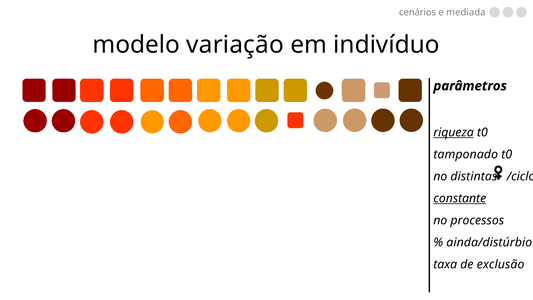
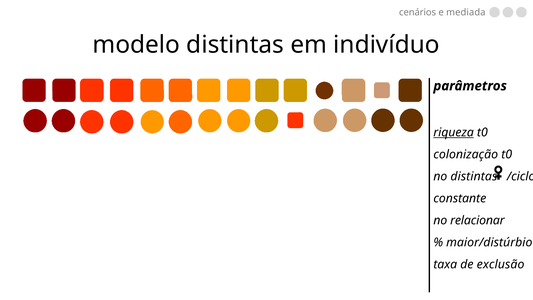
modelo variação: variação -> distintas
tamponado: tamponado -> colonização
constante underline: present -> none
processos: processos -> relacionar
ainda/distúrbio: ainda/distúrbio -> maior/distúrbio
